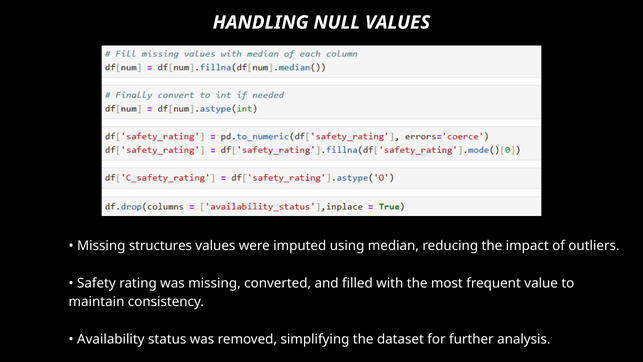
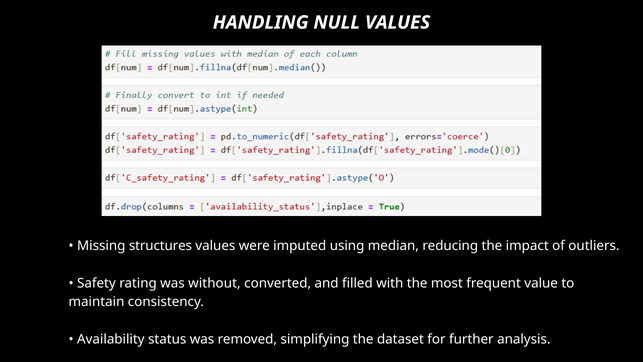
was missing: missing -> without
